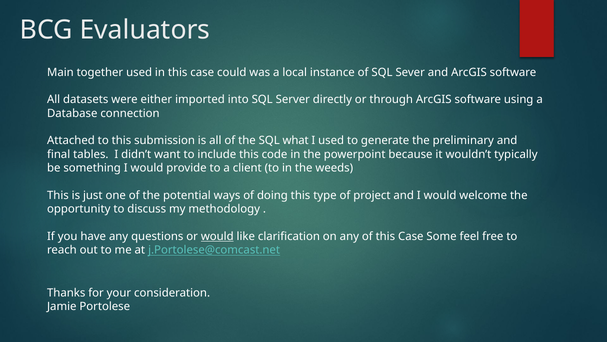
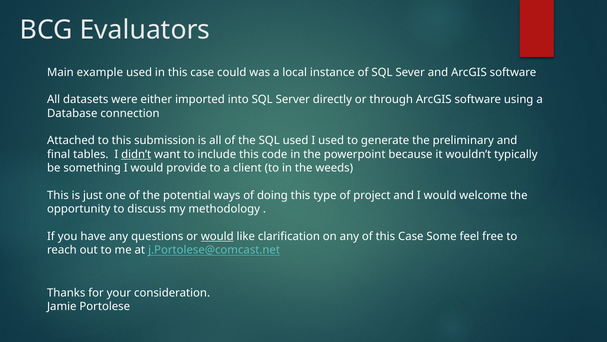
together: together -> example
SQL what: what -> used
didn’t underline: none -> present
